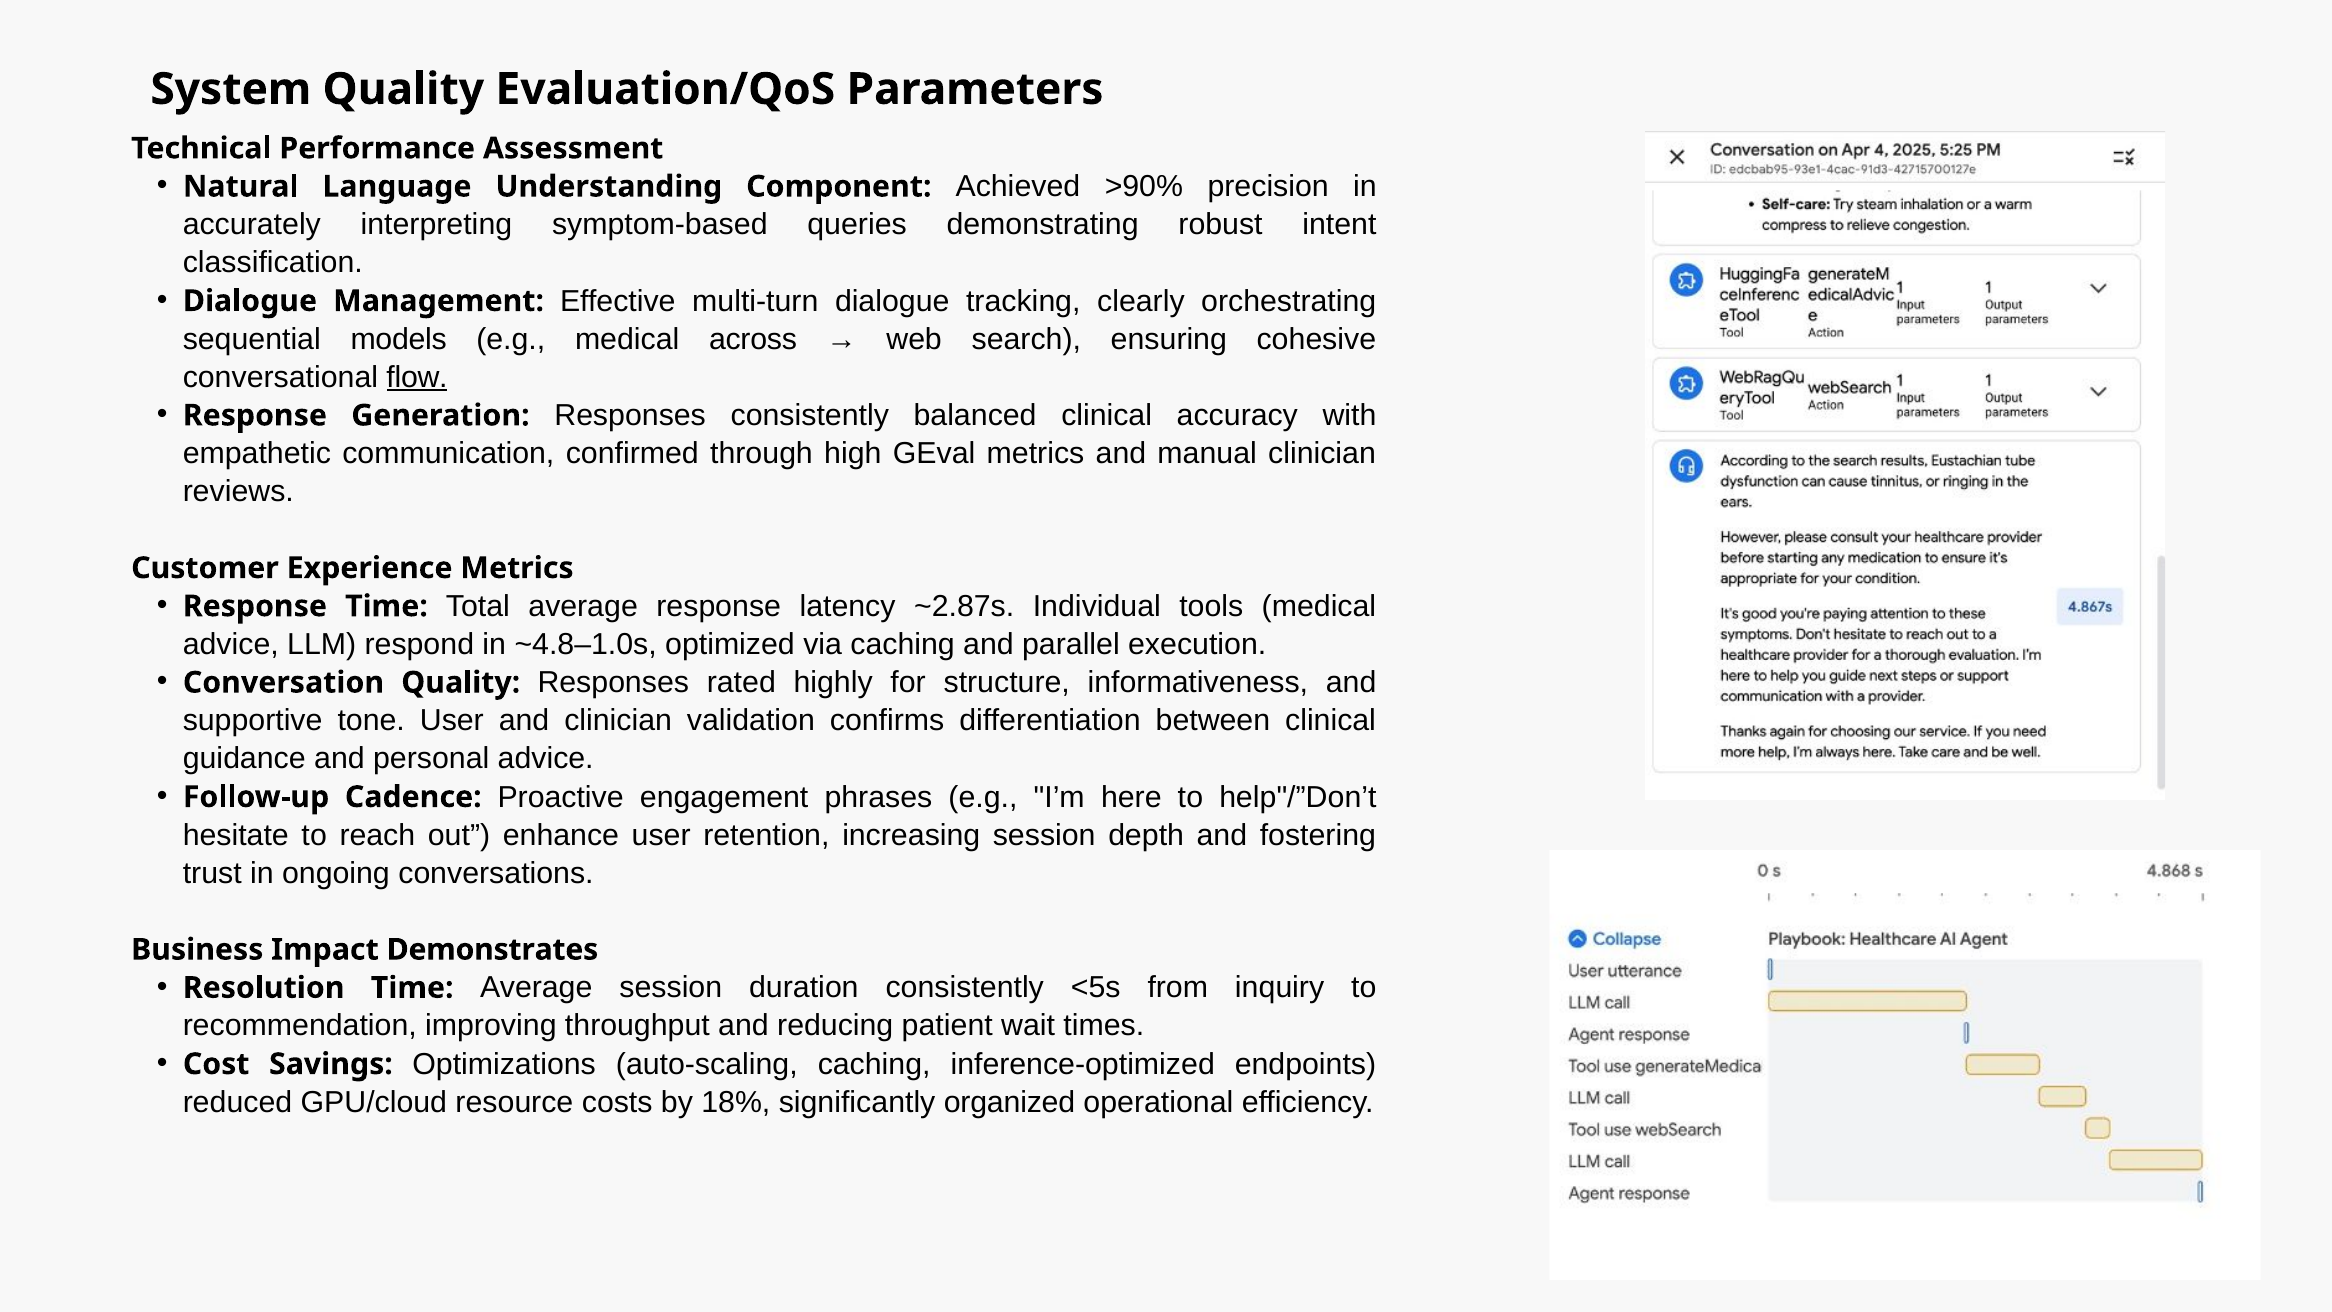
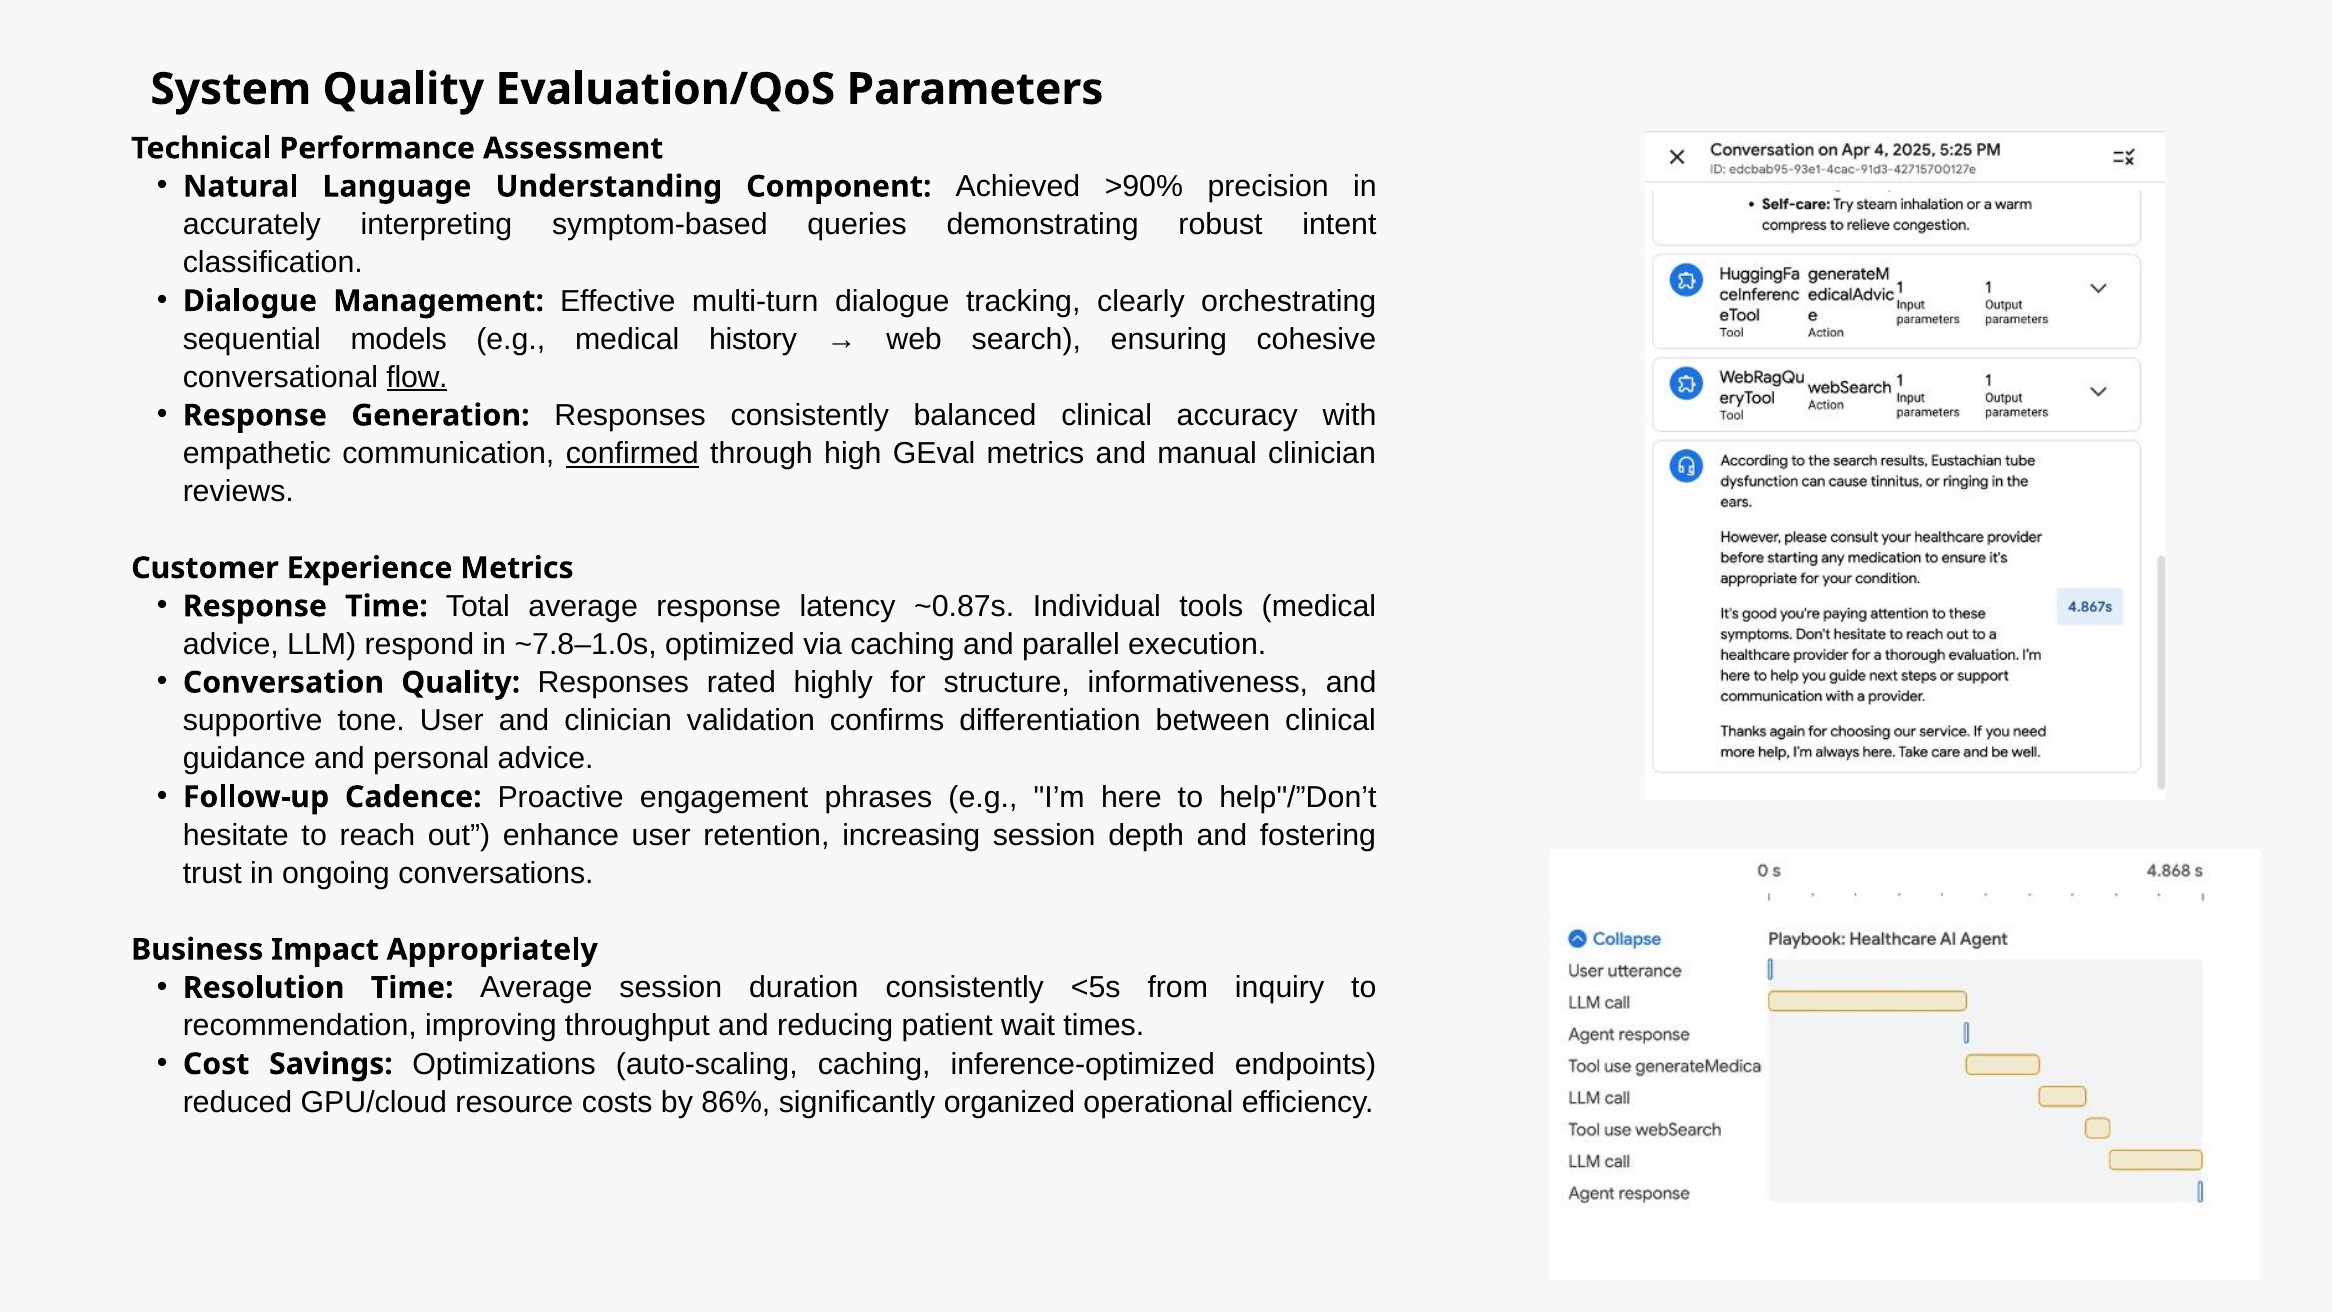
across: across -> history
confirmed underline: none -> present
~2.87s: ~2.87s -> ~0.87s
~4.8–1.0s: ~4.8–1.0s -> ~7.8–1.0s
Demonstrates: Demonstrates -> Appropriately
18%: 18% -> 86%
